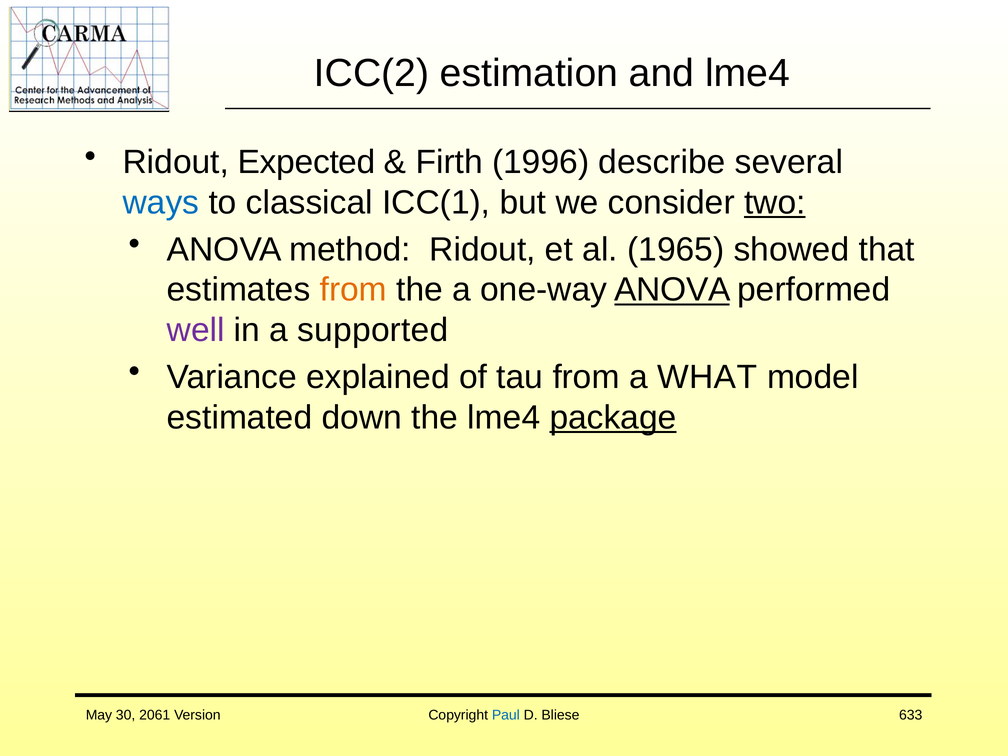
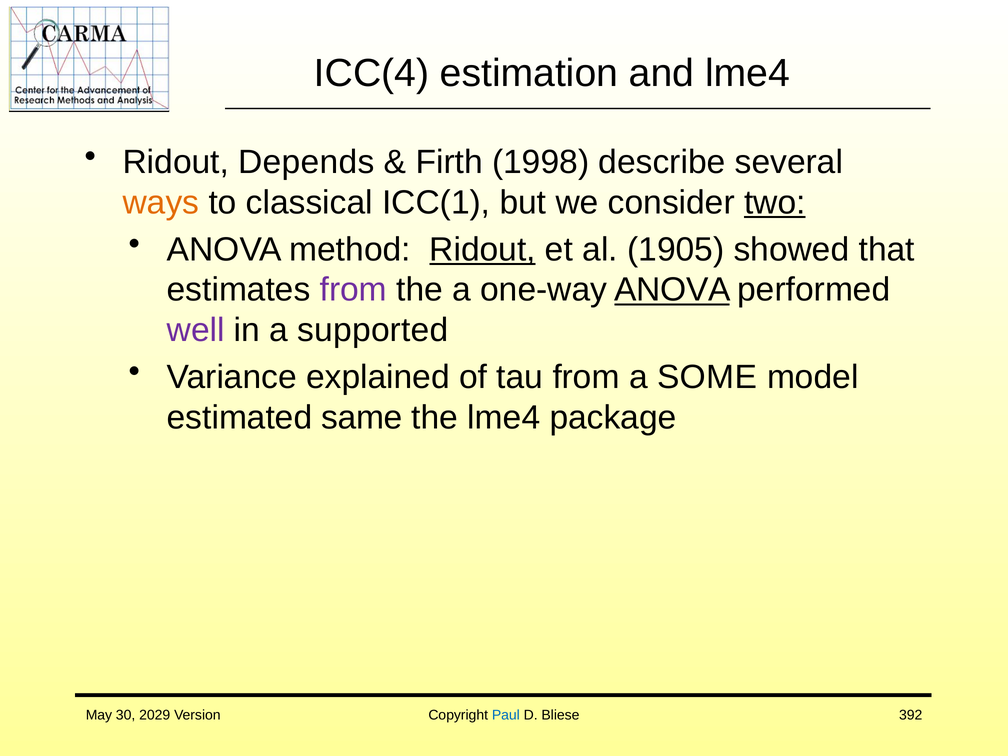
ICC(2: ICC(2 -> ICC(4
Expected: Expected -> Depends
1996: 1996 -> 1998
ways colour: blue -> orange
Ridout at (483, 250) underline: none -> present
1965: 1965 -> 1905
from at (353, 290) colour: orange -> purple
WHAT: WHAT -> SOME
down: down -> same
package underline: present -> none
2061: 2061 -> 2029
633: 633 -> 392
